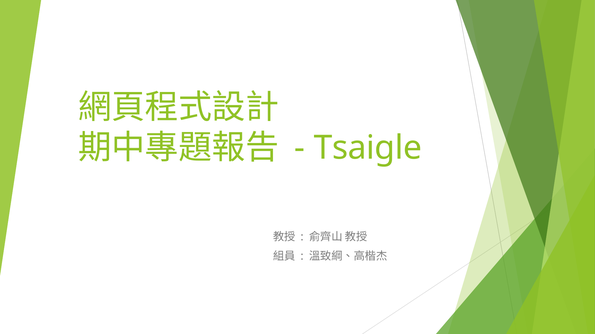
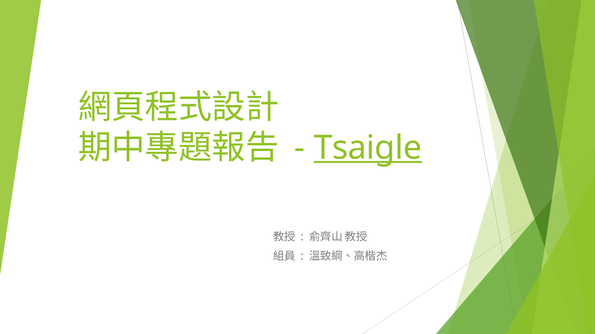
Tsaigle underline: none -> present
